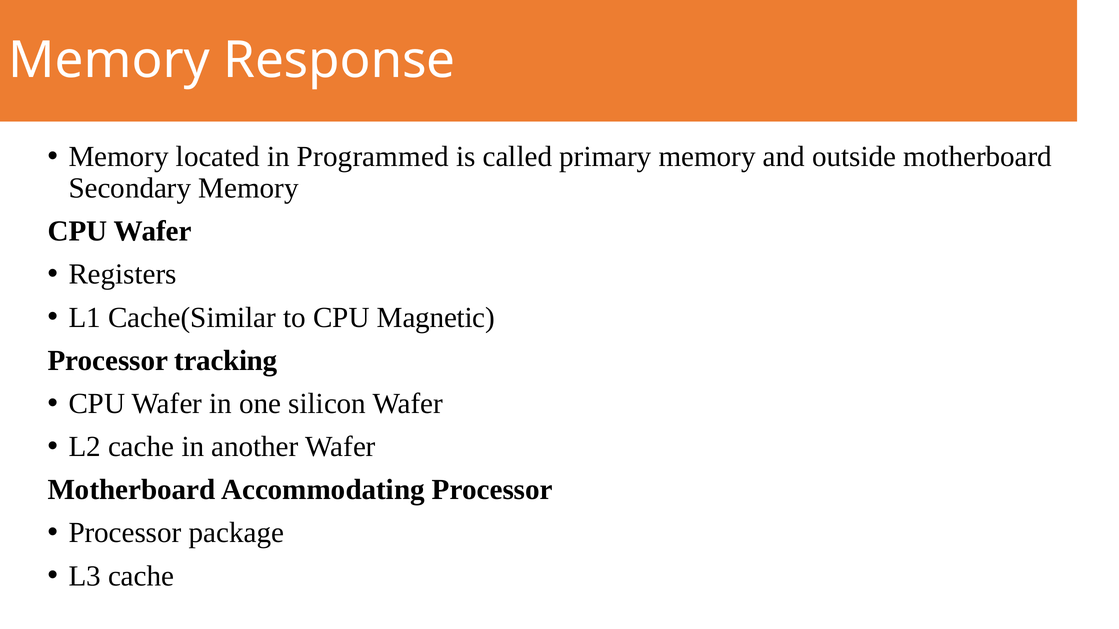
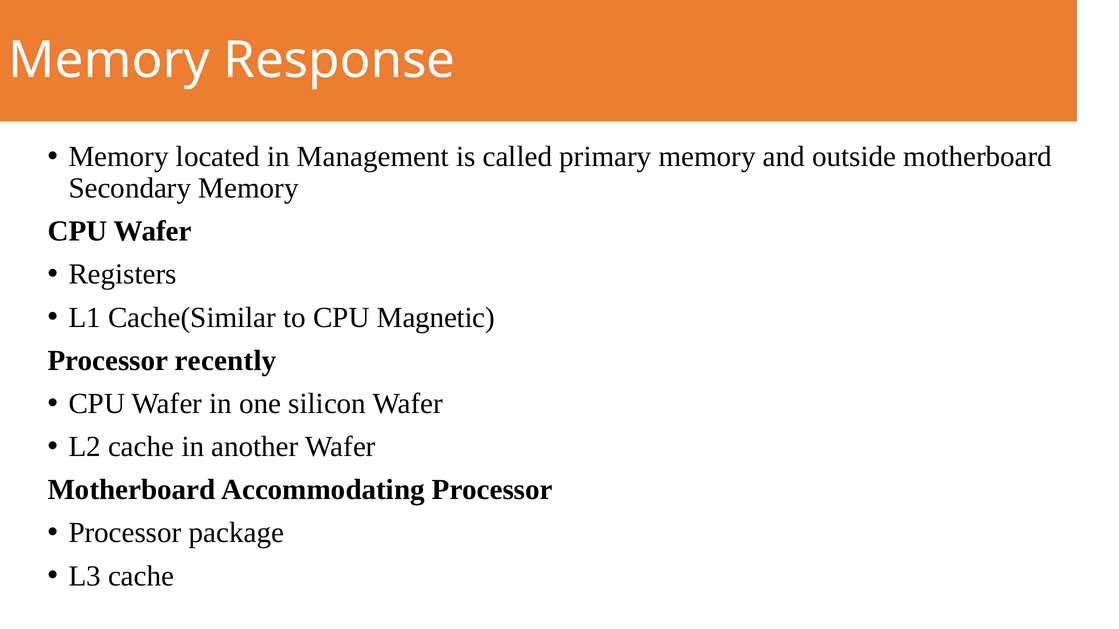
Programmed: Programmed -> Management
tracking: tracking -> recently
